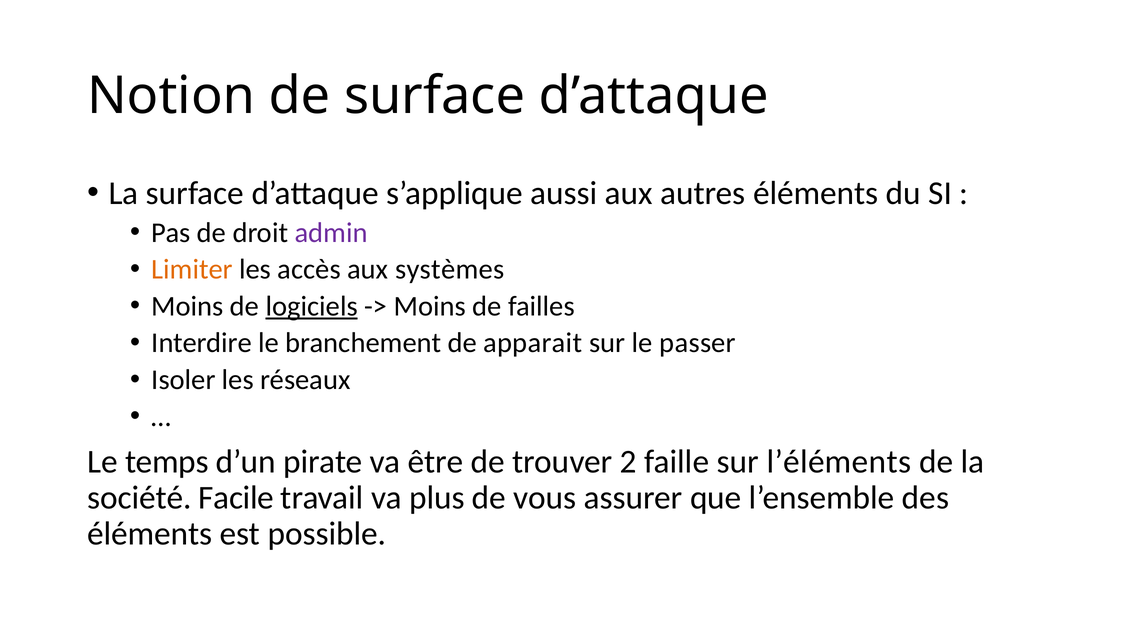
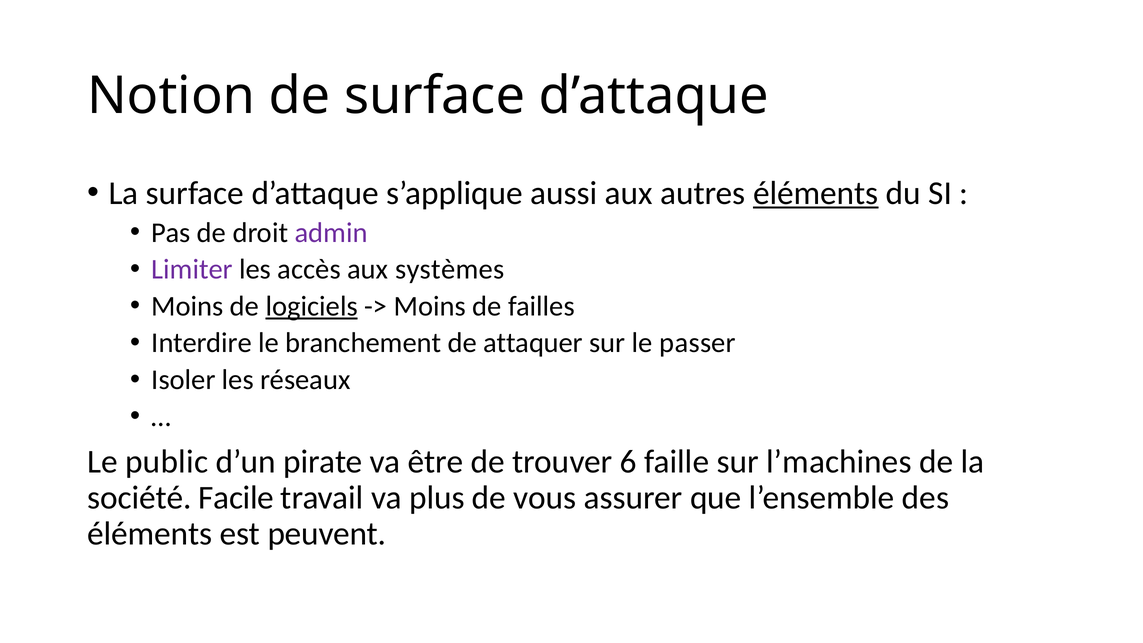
éléments at (816, 193) underline: none -> present
Limiter colour: orange -> purple
apparait: apparait -> attaquer
temps: temps -> public
2: 2 -> 6
l’éléments: l’éléments -> l’machines
possible: possible -> peuvent
